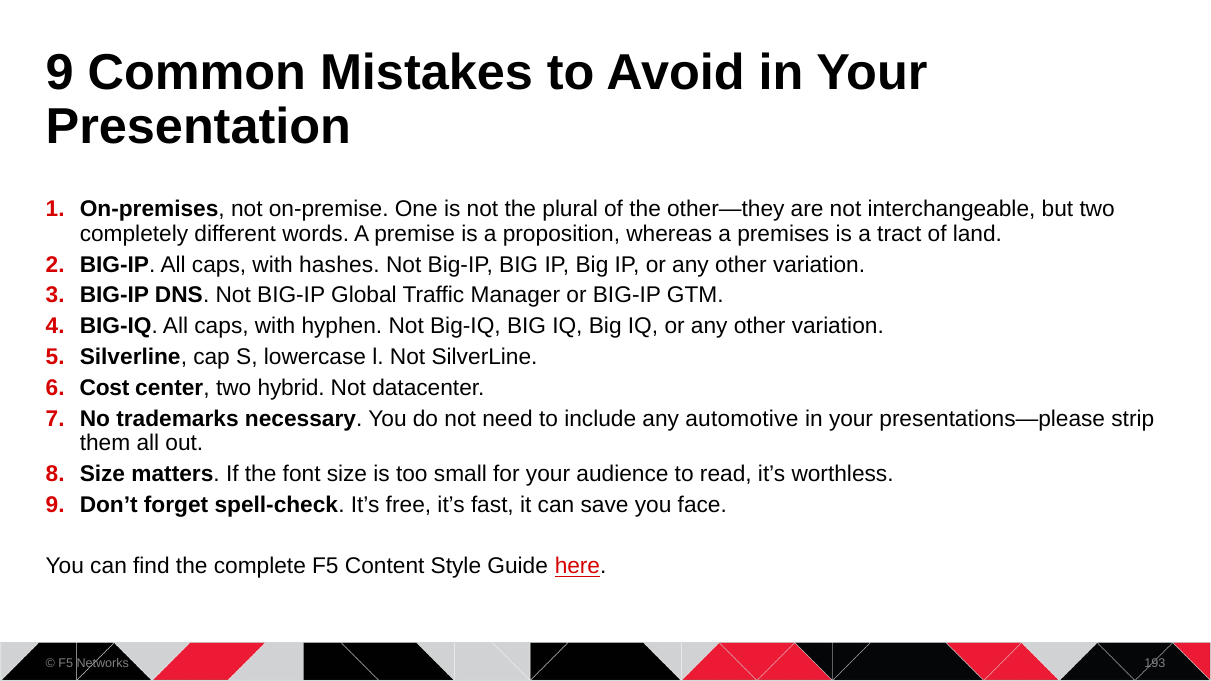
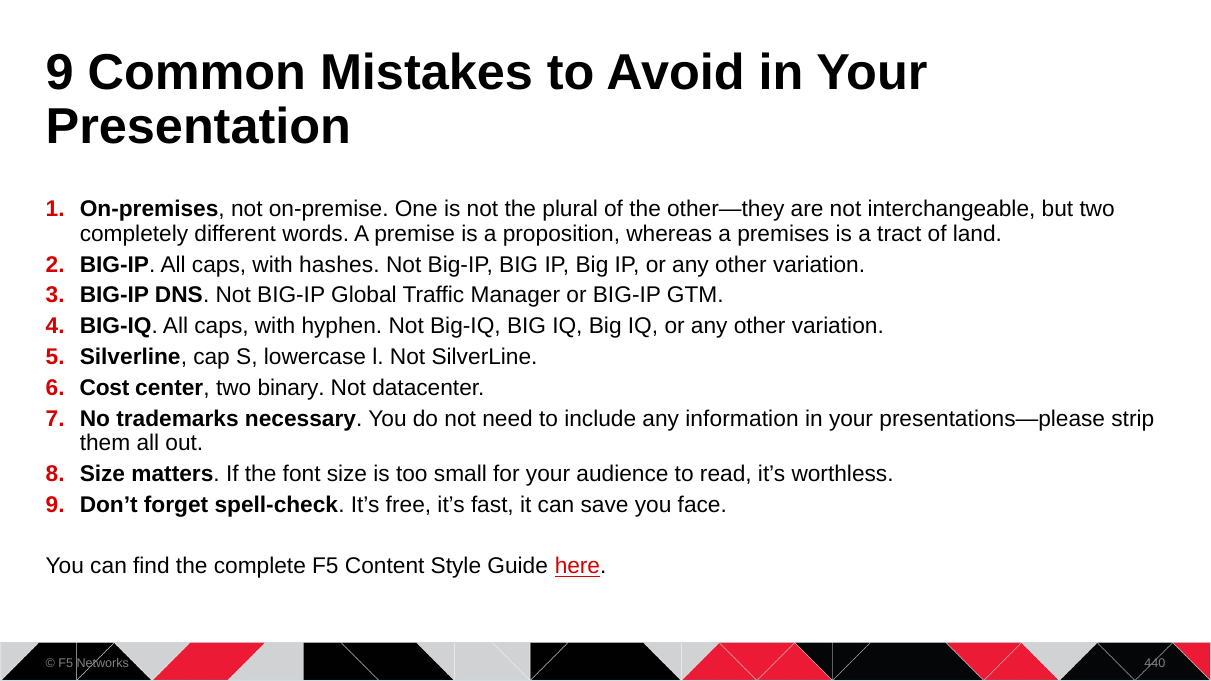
hybrid: hybrid -> binary
automotive: automotive -> information
193: 193 -> 440
